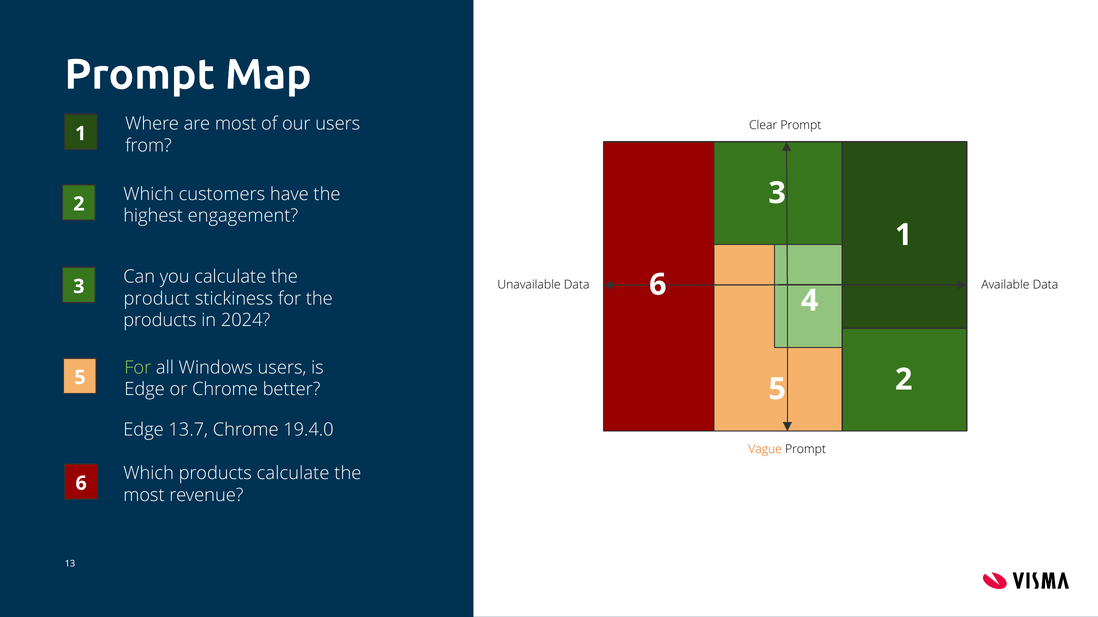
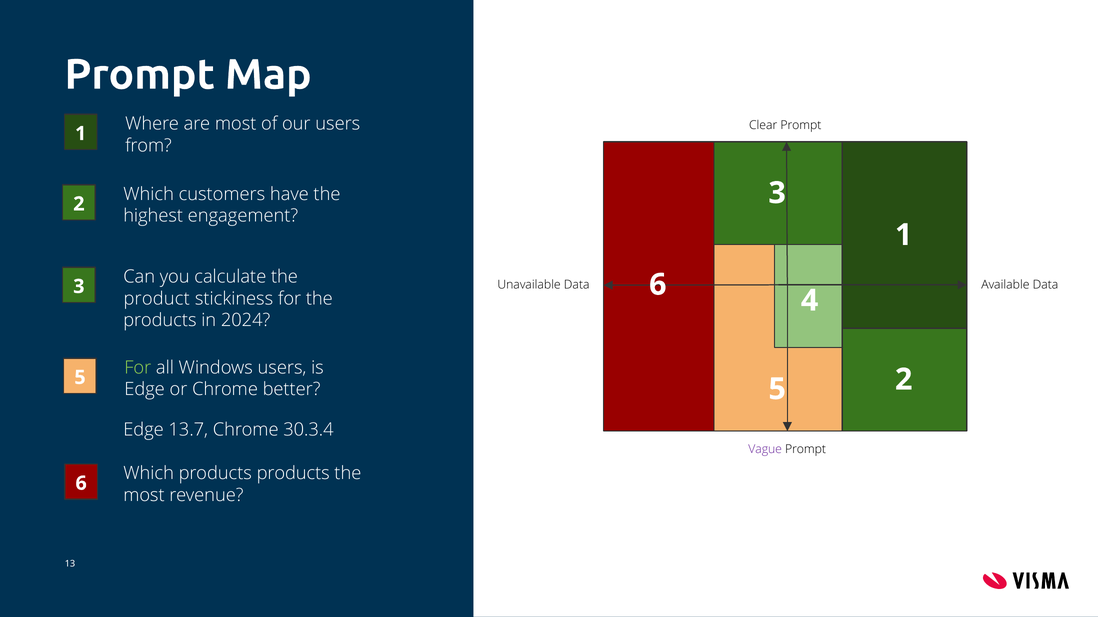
19.4.0: 19.4.0 -> 30.3.4
Vague colour: orange -> purple
products calculate: calculate -> products
